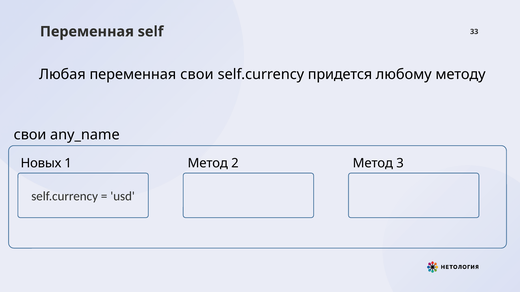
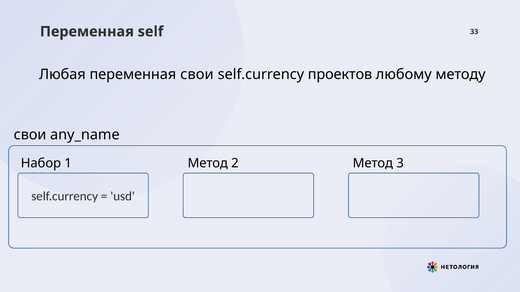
придется: придется -> проектов
Новых: Новых -> Набор
